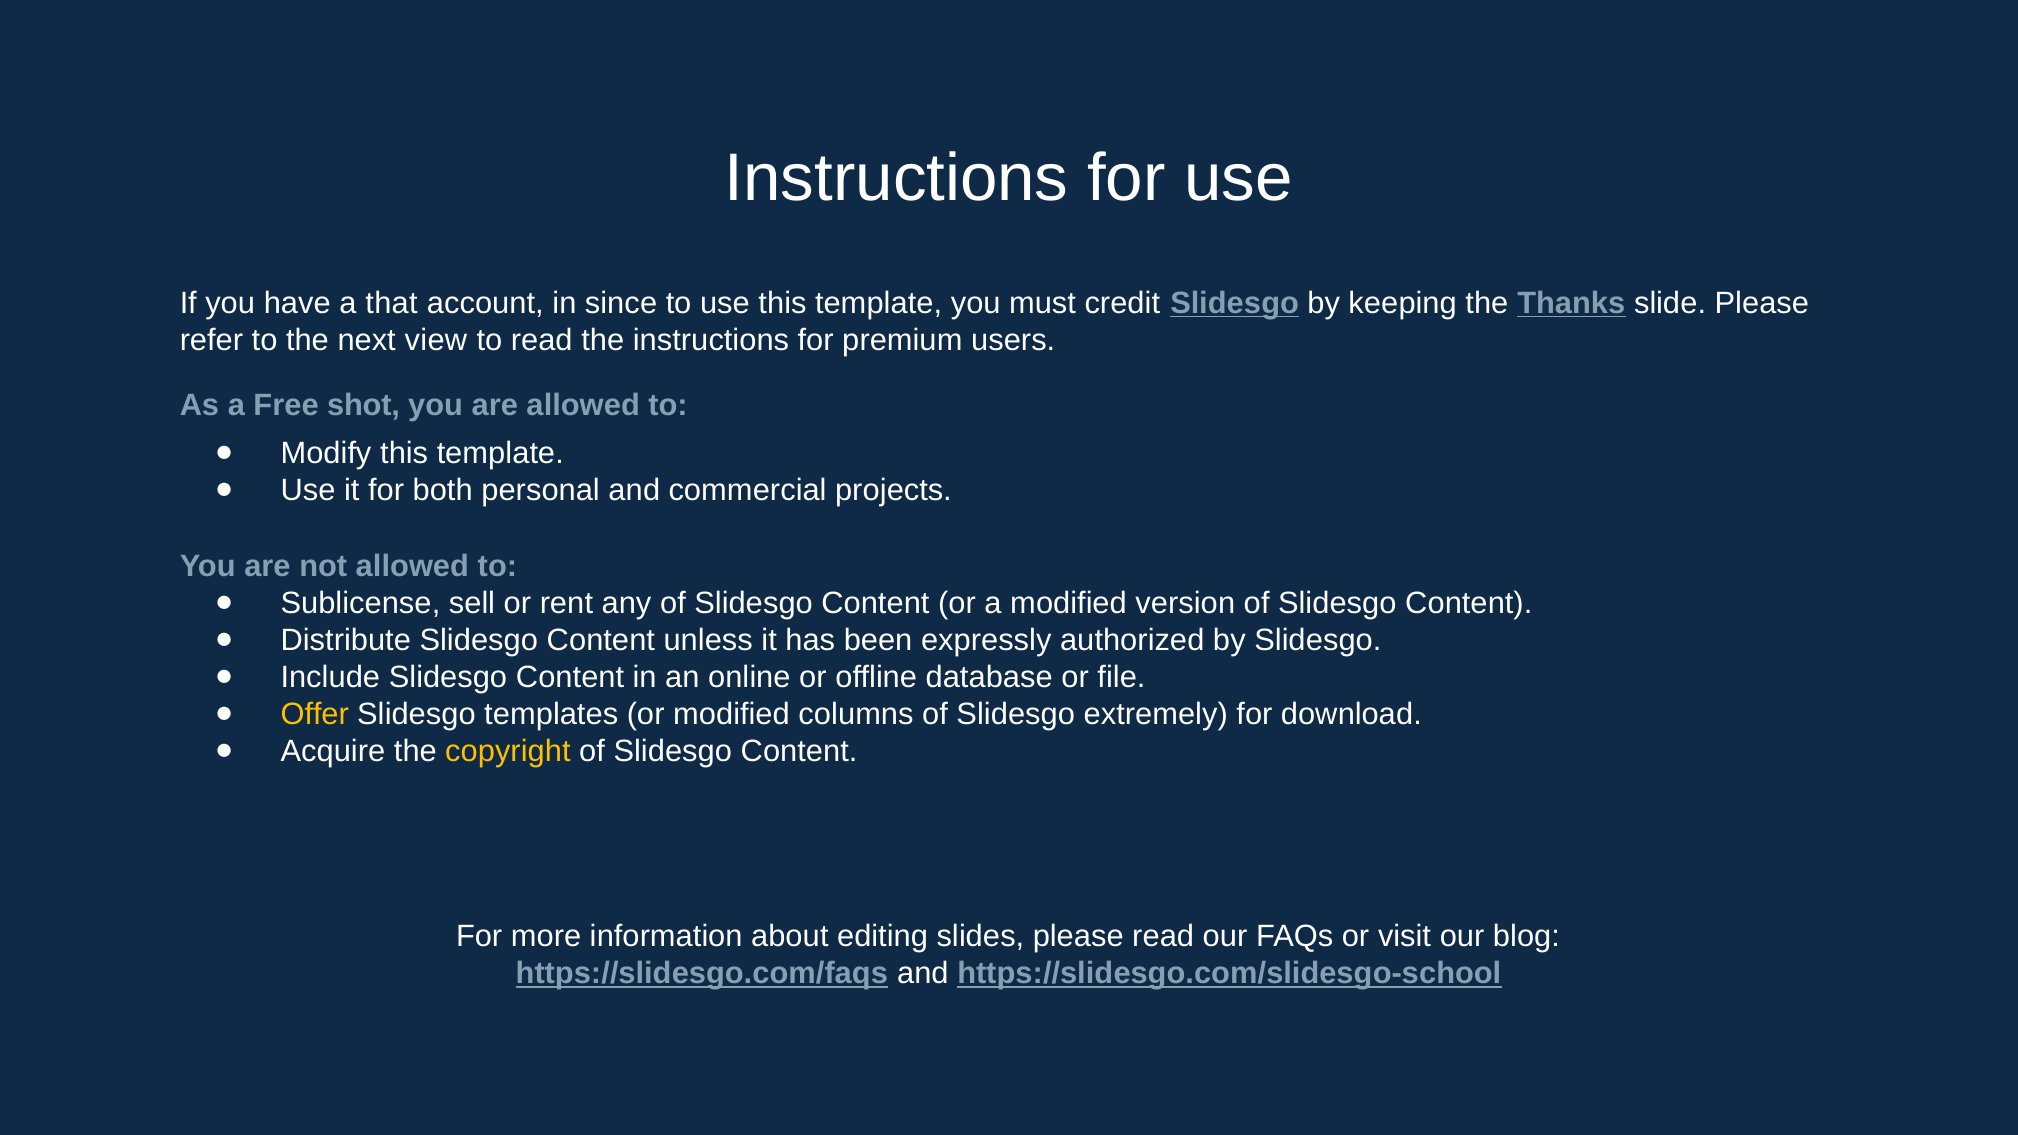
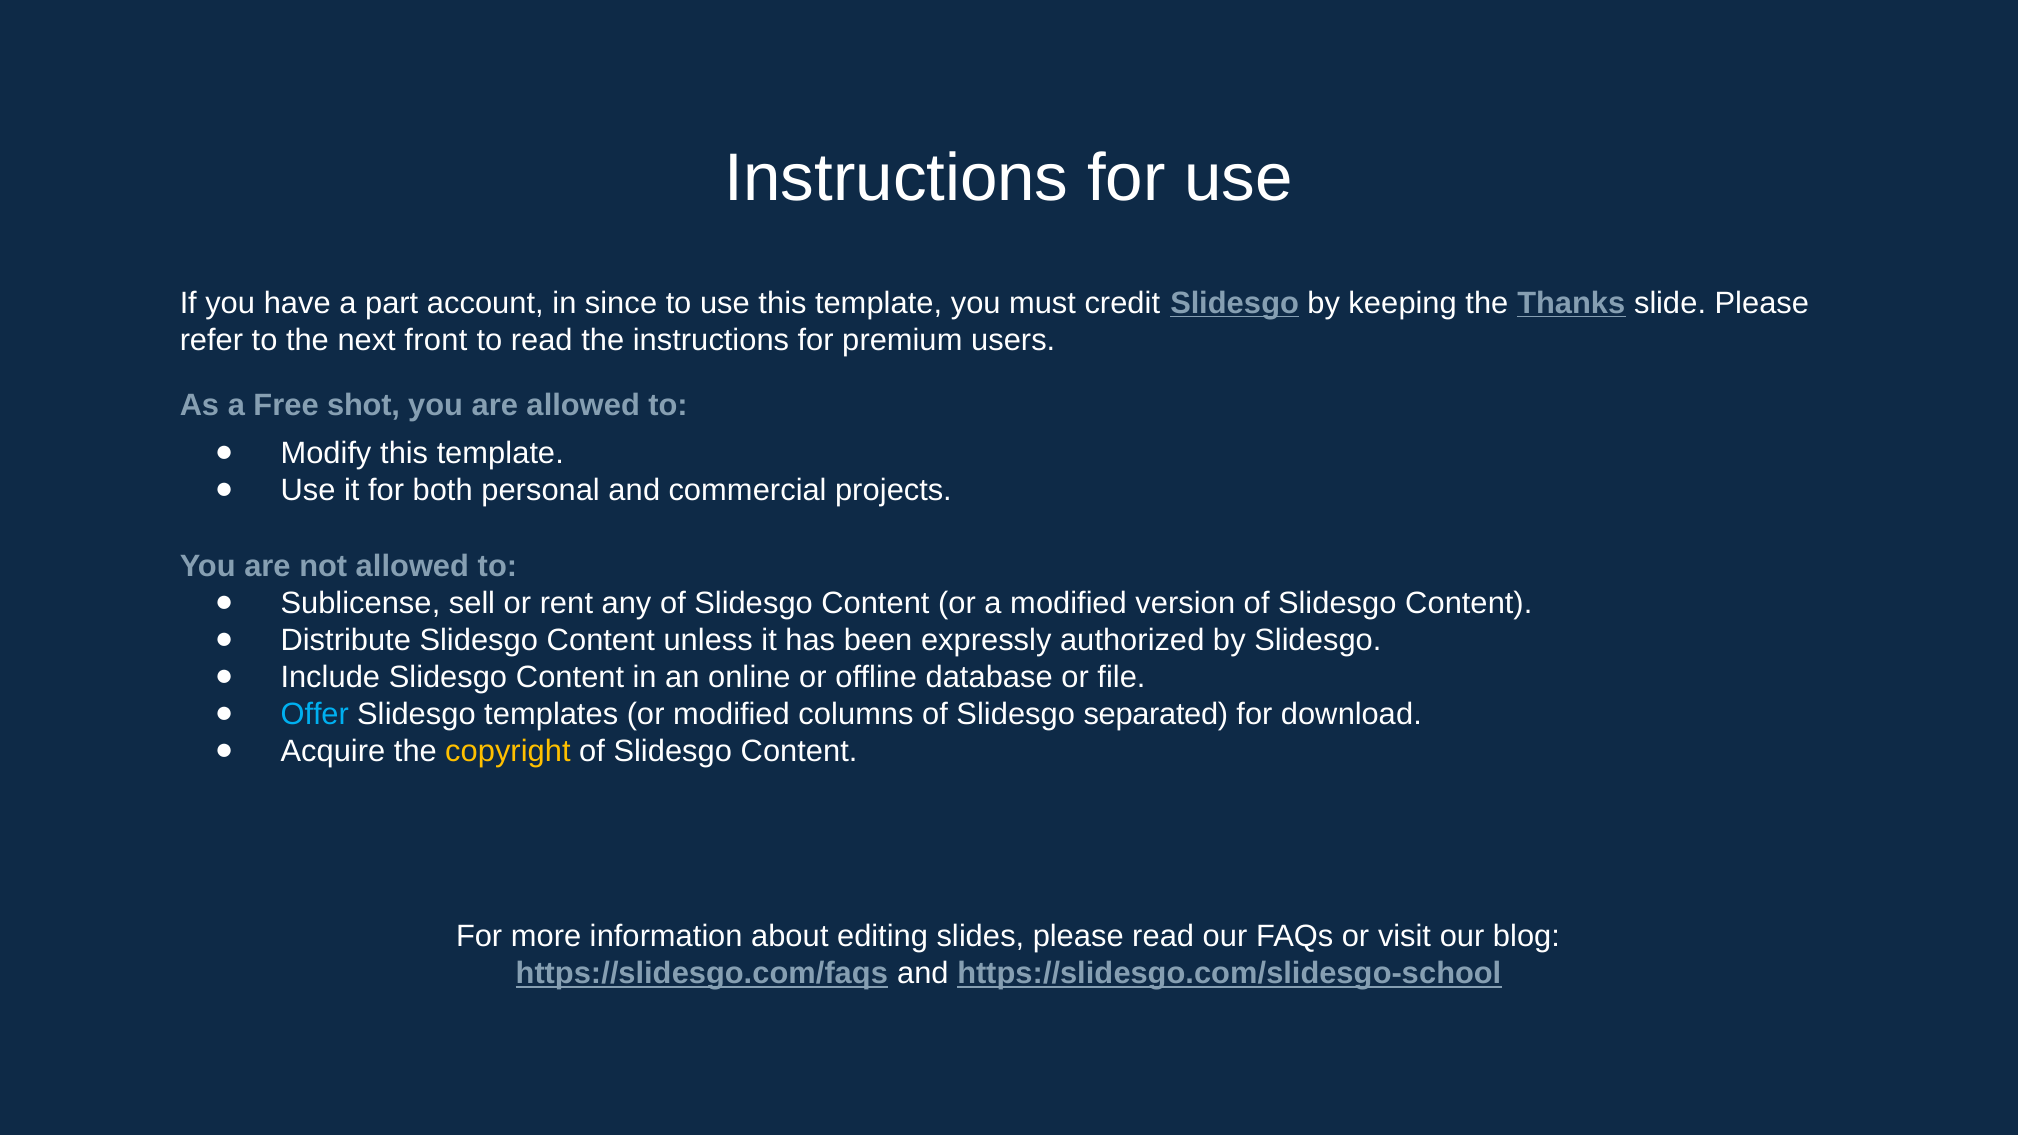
that: that -> part
view: view -> front
Offer colour: yellow -> light blue
extremely: extremely -> separated
